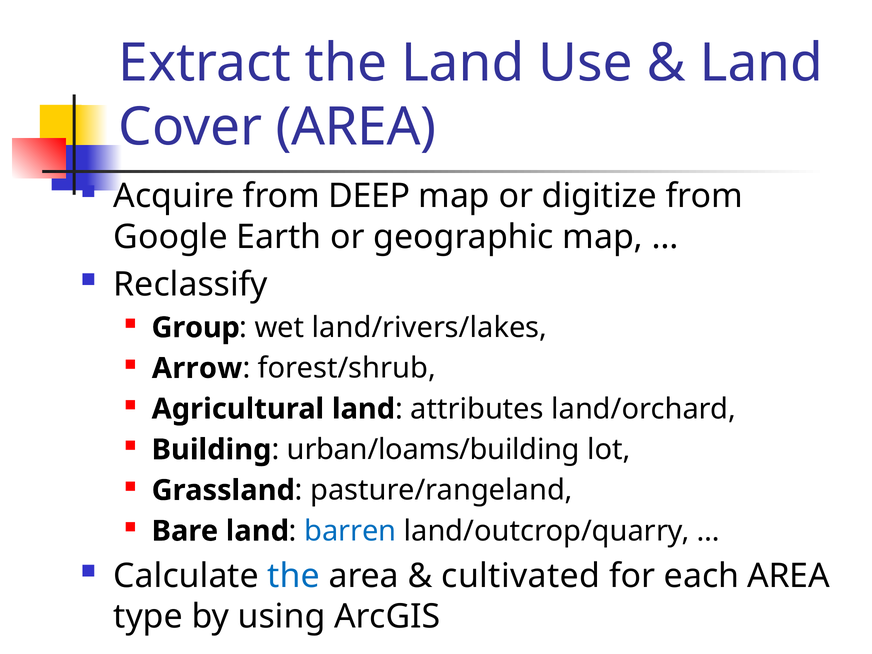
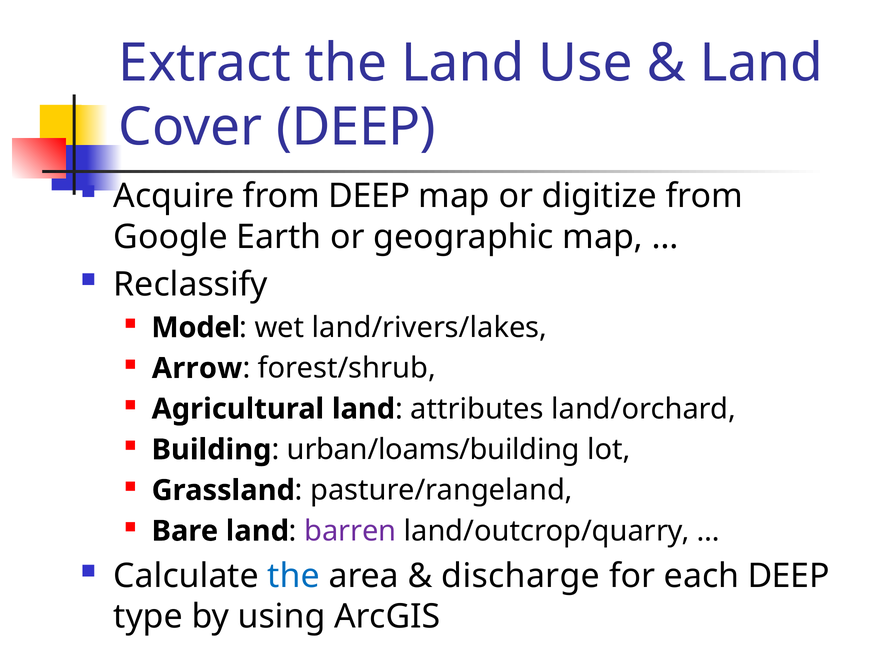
Cover AREA: AREA -> DEEP
Group: Group -> Model
barren colour: blue -> purple
cultivated: cultivated -> discharge
each AREA: AREA -> DEEP
